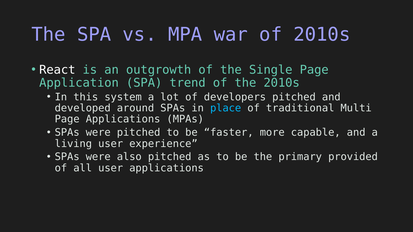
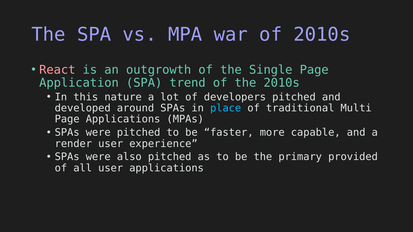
React colour: white -> pink
system: system -> nature
living: living -> render
